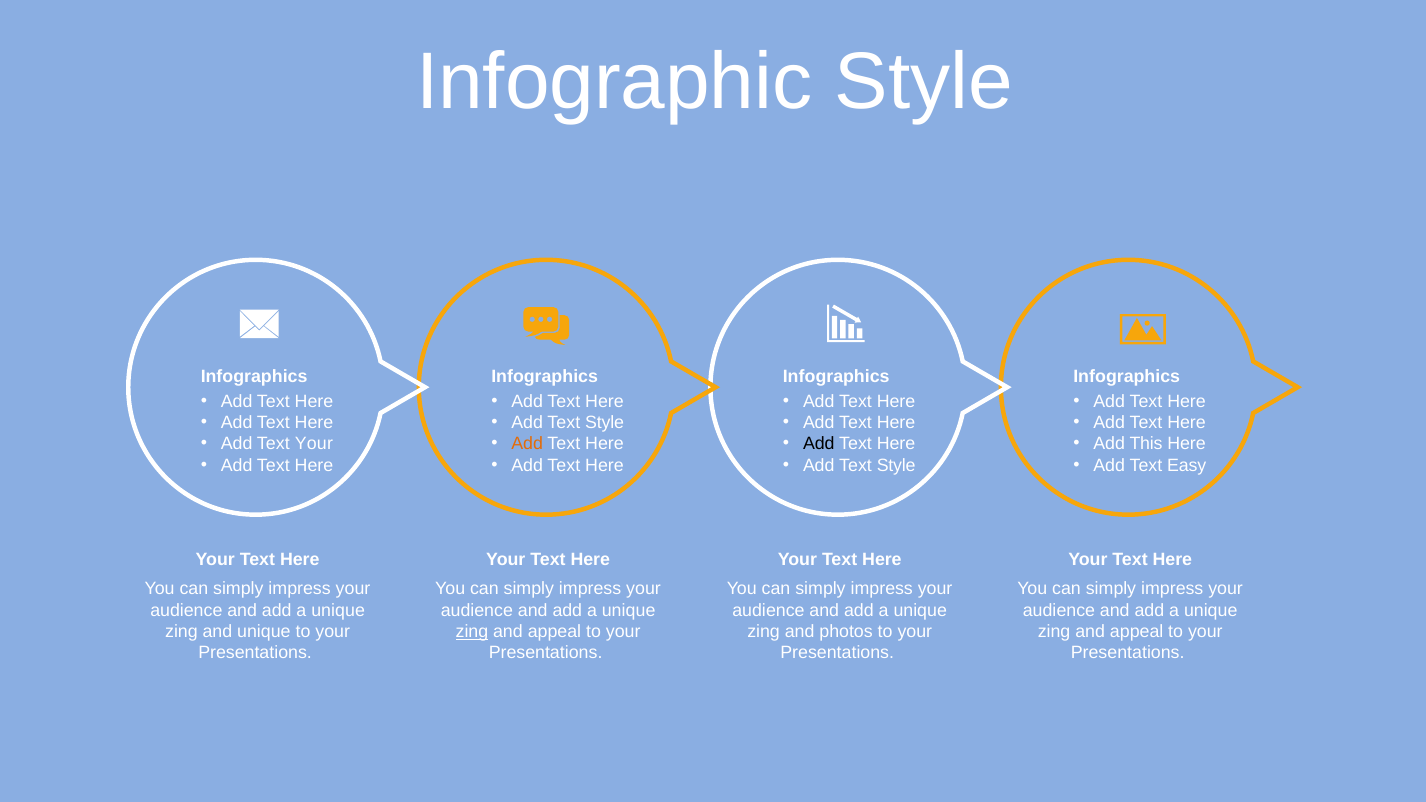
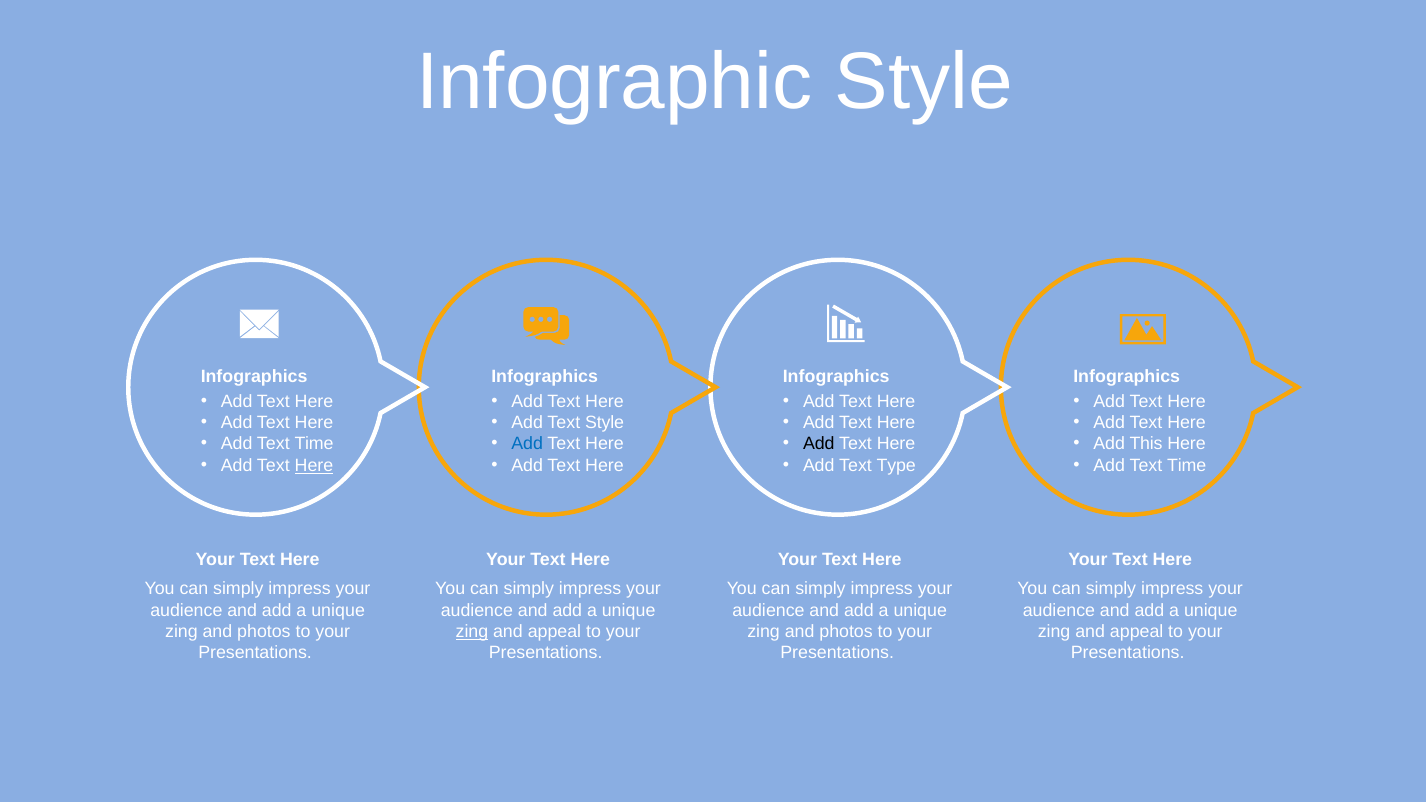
Your at (314, 444): Your -> Time
Add at (527, 444) colour: orange -> blue
Here at (314, 466) underline: none -> present
Style at (896, 466): Style -> Type
Easy at (1187, 466): Easy -> Time
unique at (264, 632): unique -> photos
